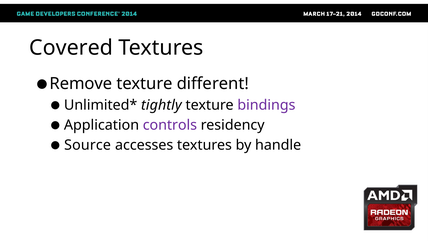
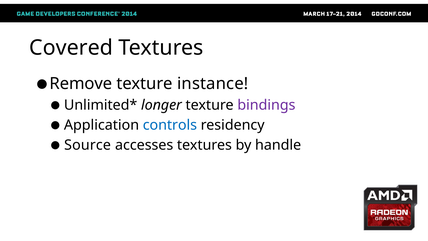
different: different -> instance
tightly: tightly -> longer
controls colour: purple -> blue
